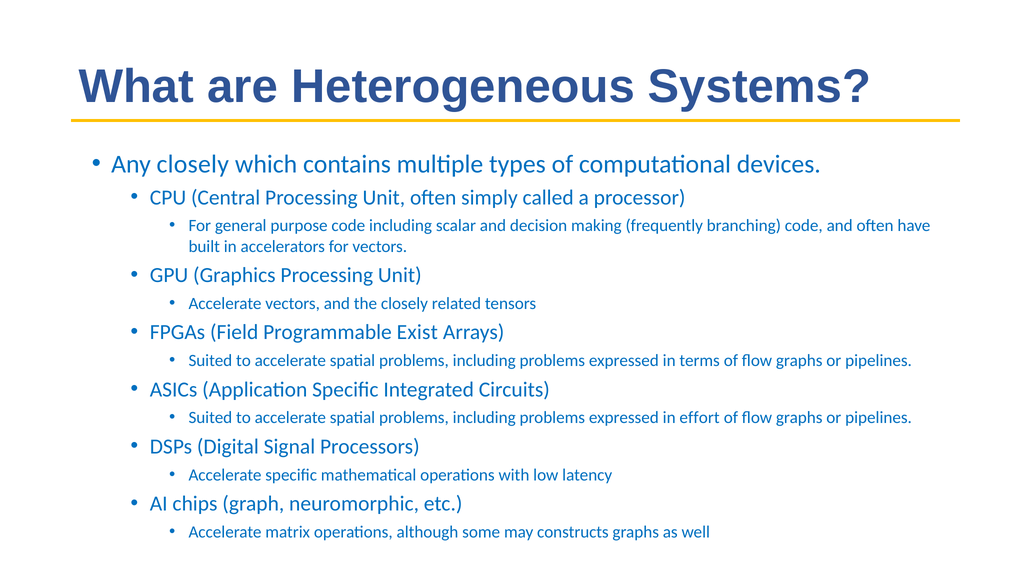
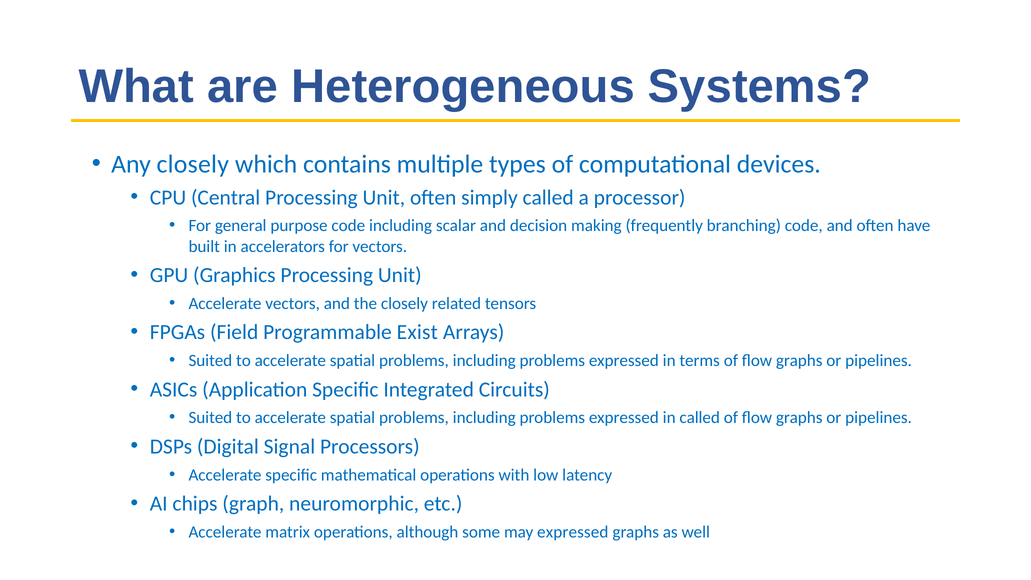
in effort: effort -> called
may constructs: constructs -> expressed
